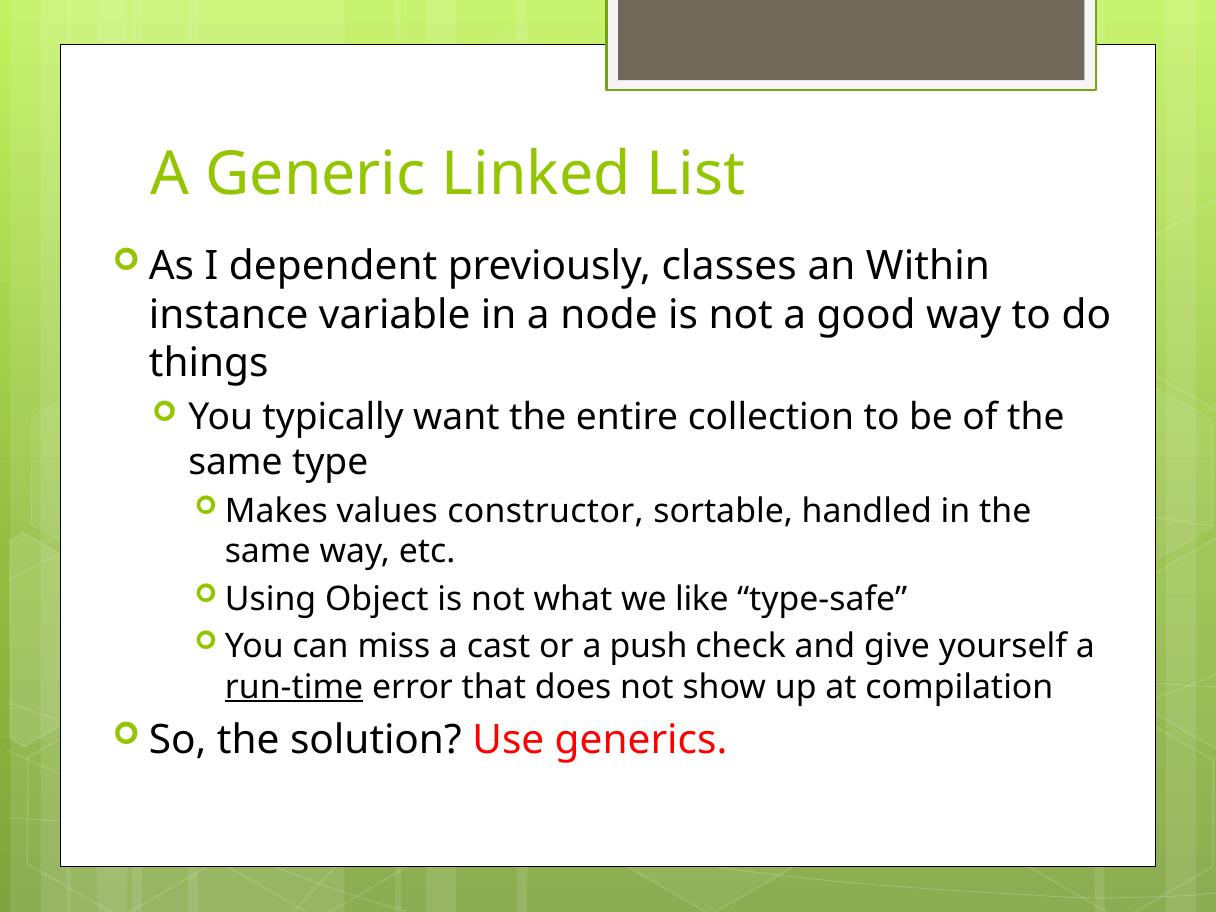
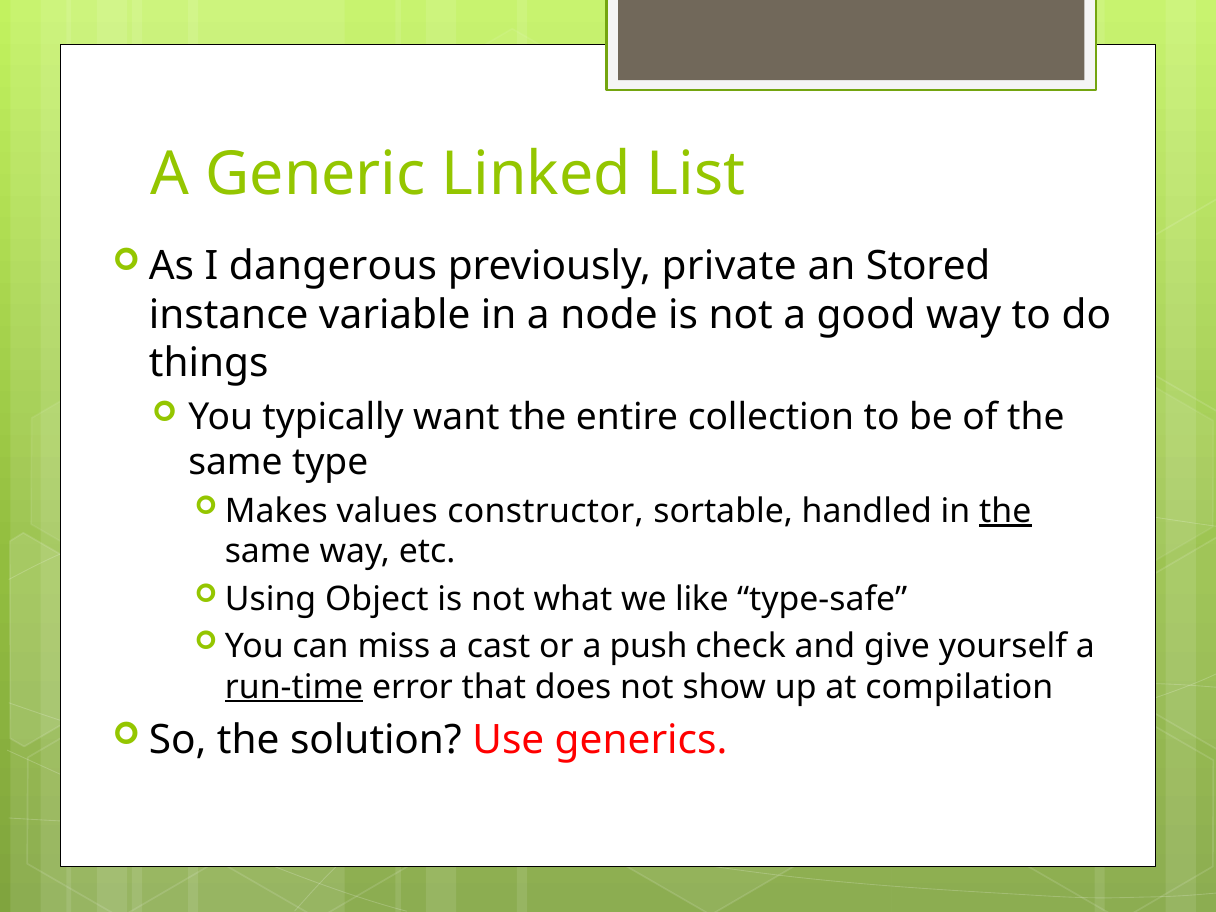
dependent: dependent -> dangerous
classes: classes -> private
Within: Within -> Stored
the at (1005, 511) underline: none -> present
